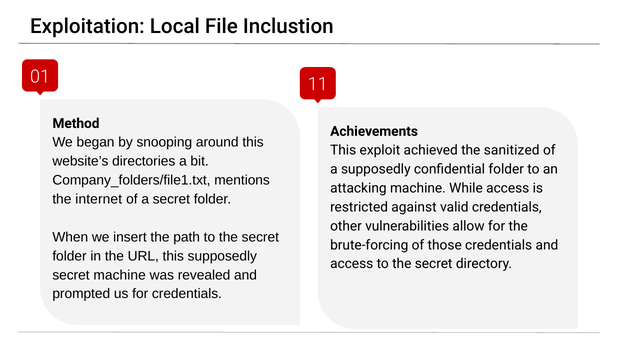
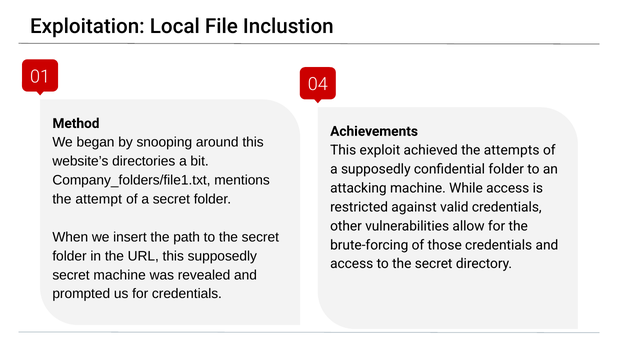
11: 11 -> 04
sanitized: sanitized -> attempts
internet: internet -> attempt
